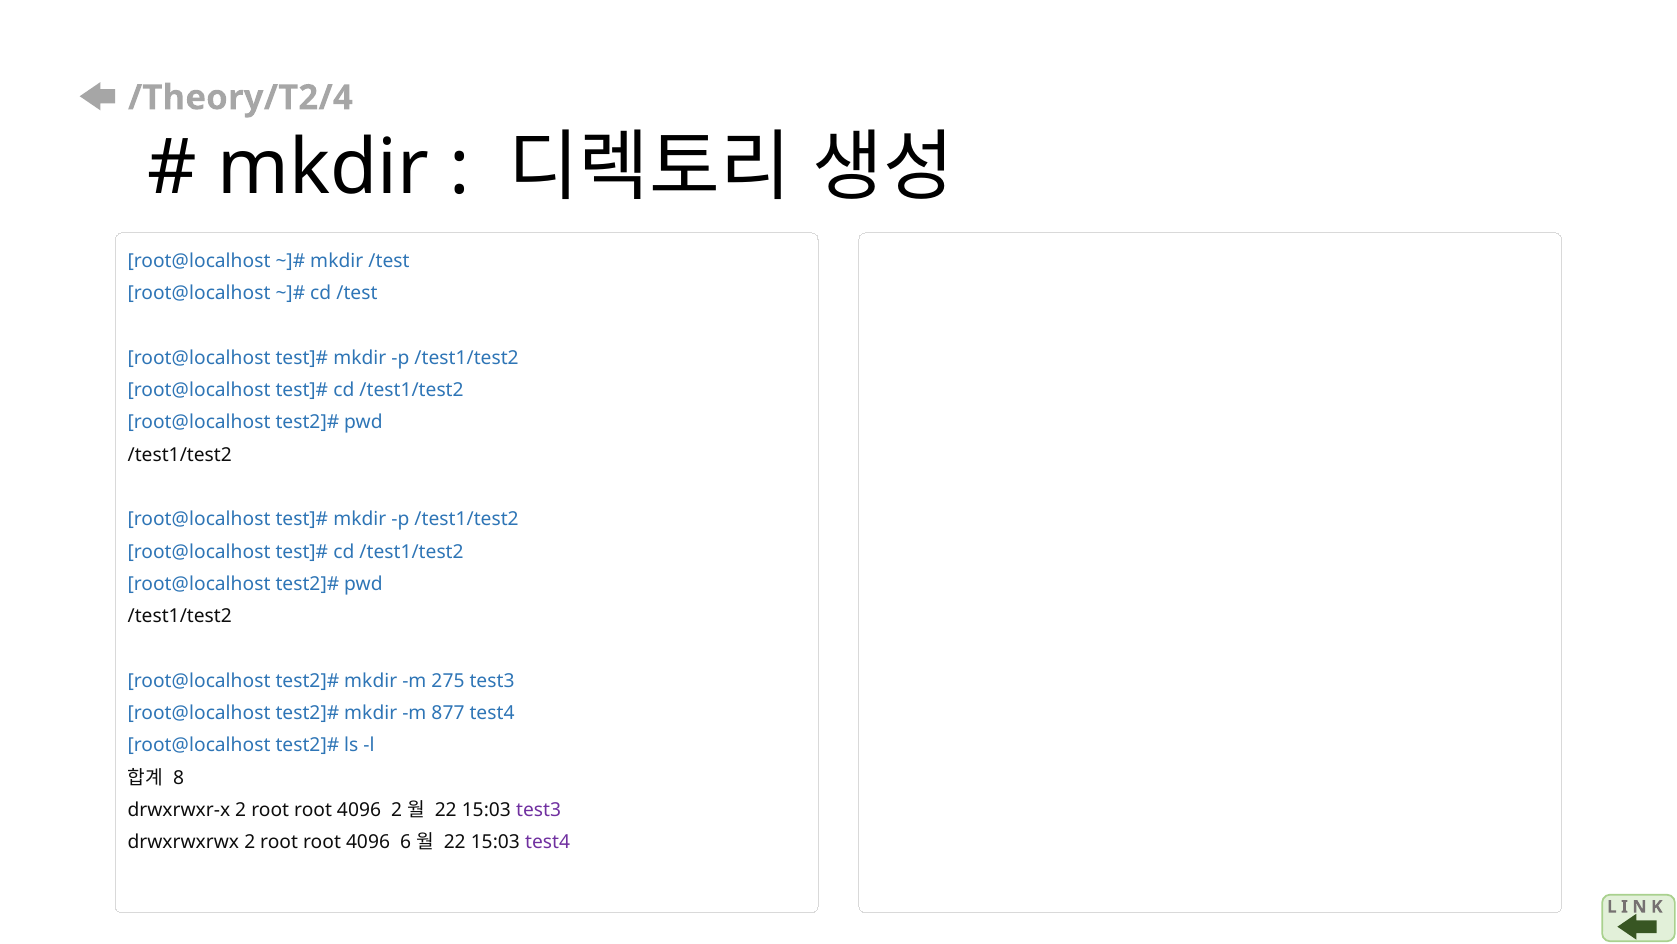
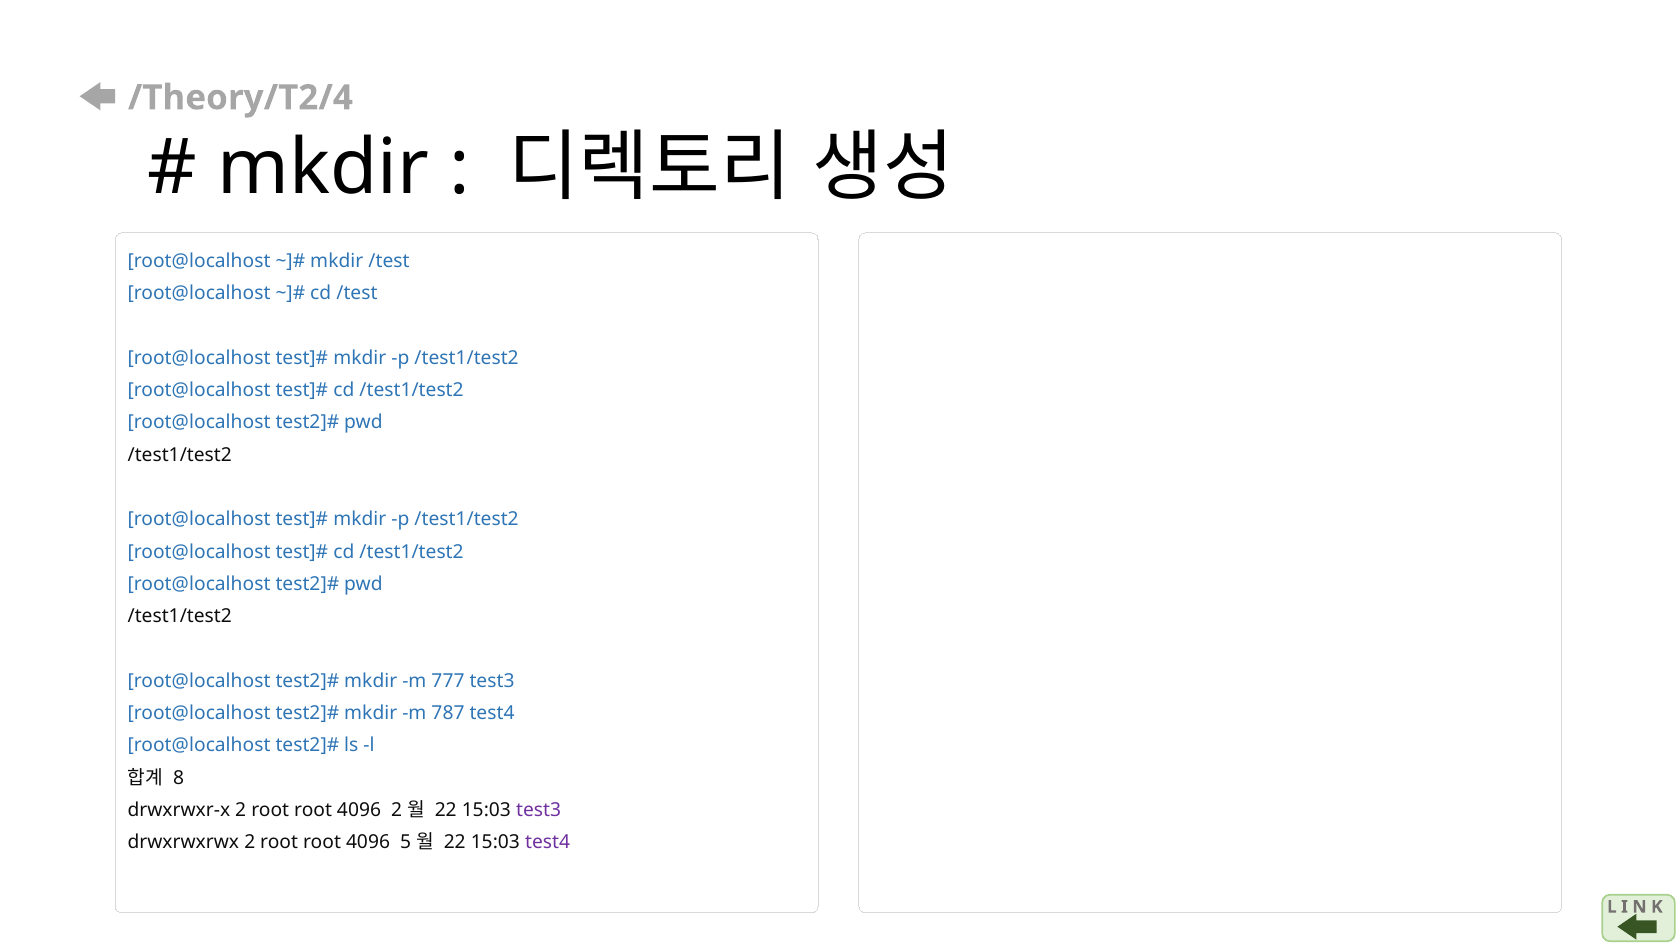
275: 275 -> 777
877: 877 -> 787
6: 6 -> 5
